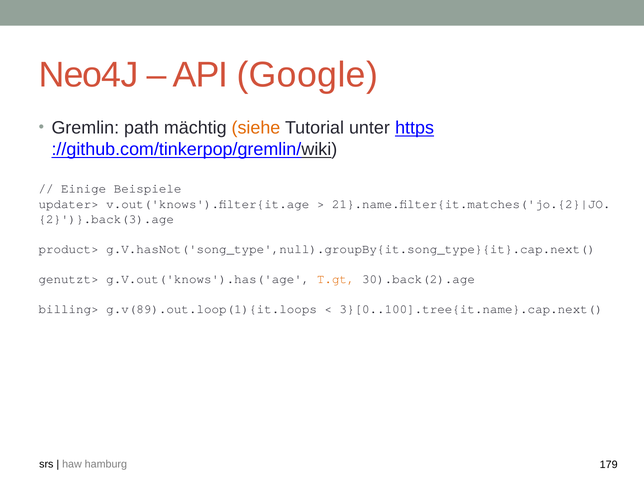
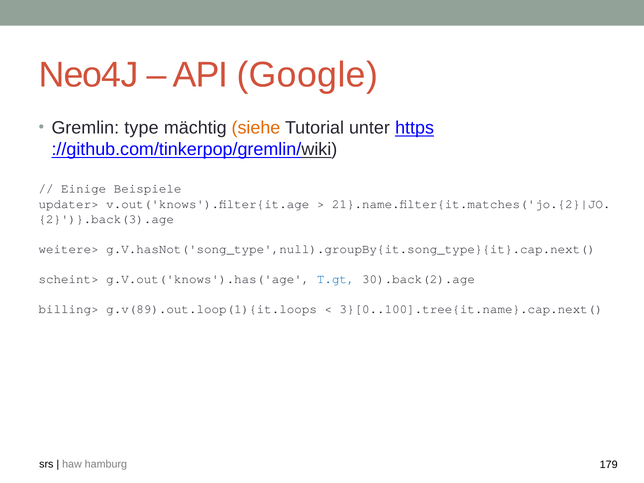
path: path -> type
product>: product> -> weitere>
genutzt>: genutzt> -> scheint>
T.gt colour: orange -> blue
